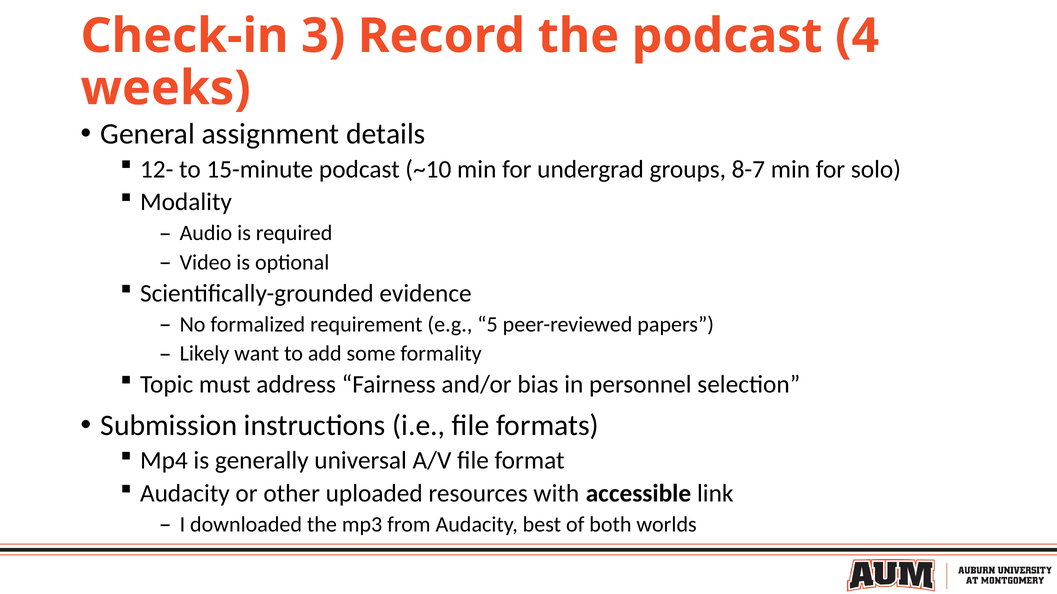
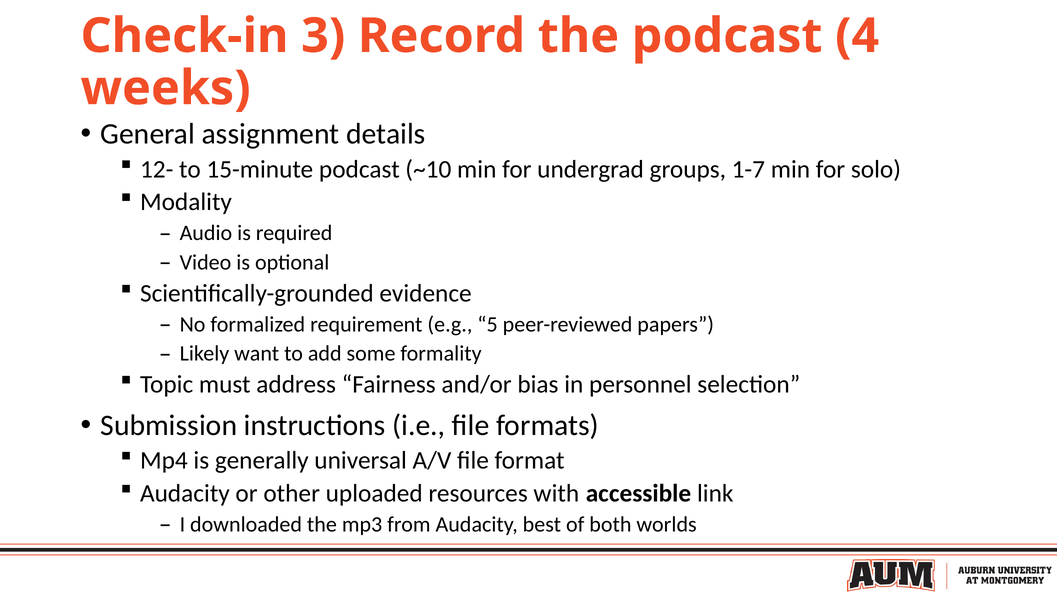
8-7: 8-7 -> 1-7
